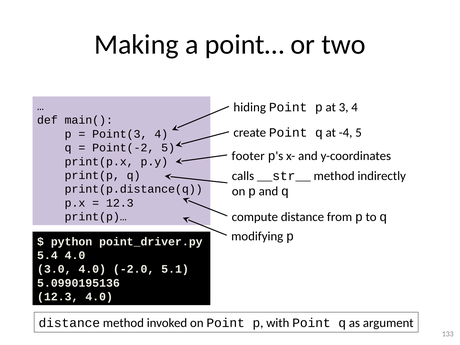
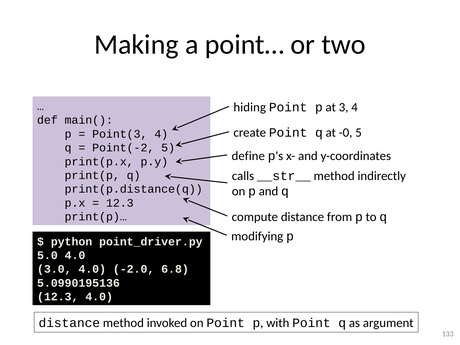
-4: -4 -> -0
footer: footer -> define
5.4: 5.4 -> 5.0
5.1: 5.1 -> 6.8
